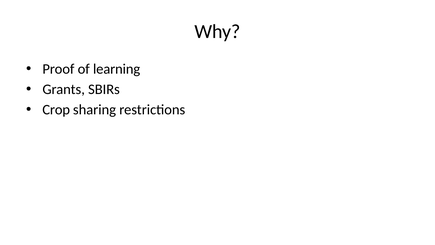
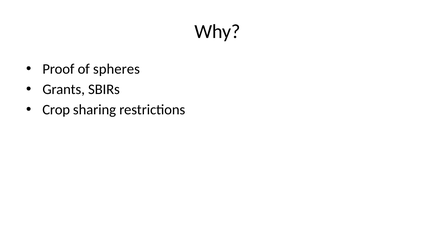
learning: learning -> spheres
